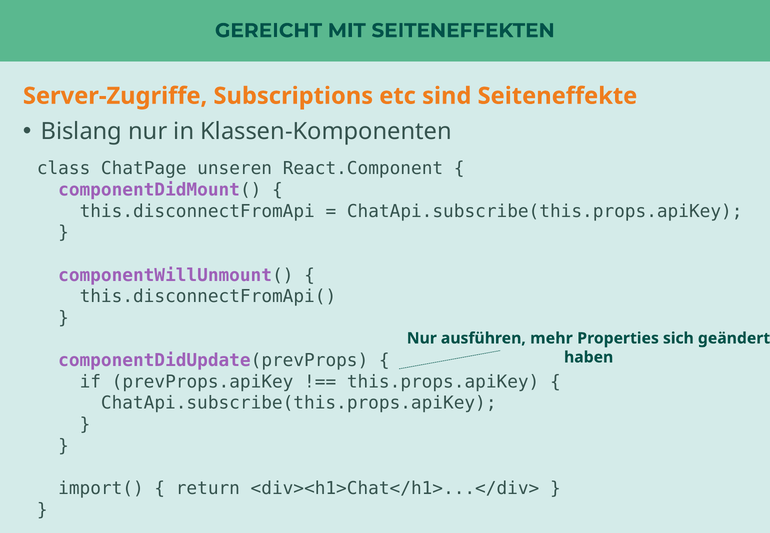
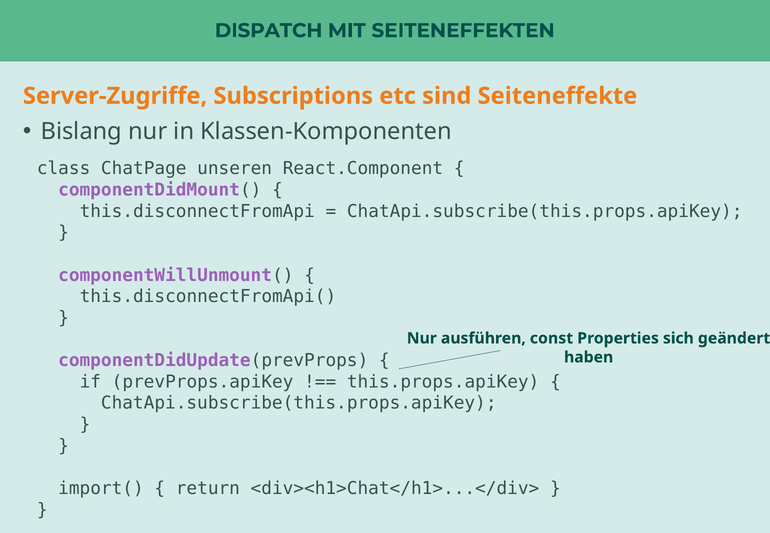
GEREICHT: GEREICHT -> DISPATCH
mehr: mehr -> const
